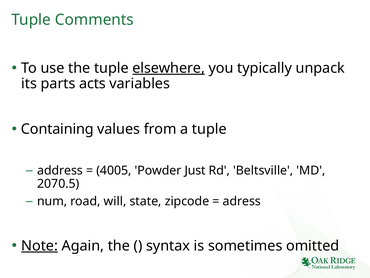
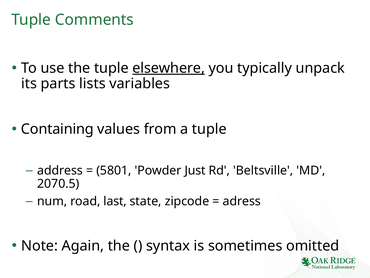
acts: acts -> lists
4005: 4005 -> 5801
will: will -> last
Note underline: present -> none
